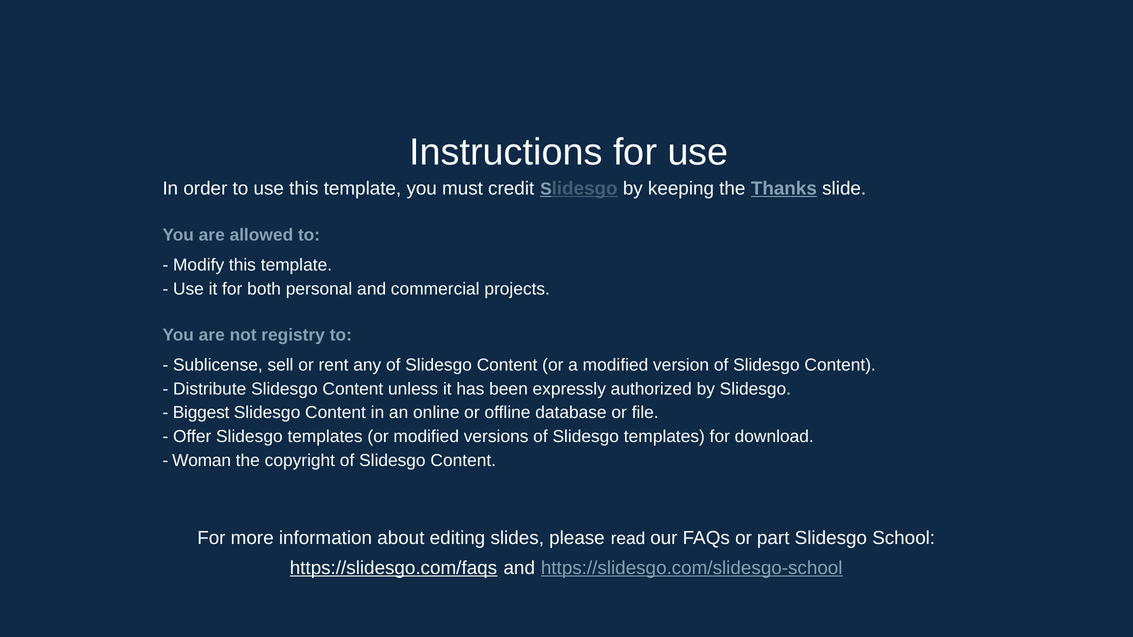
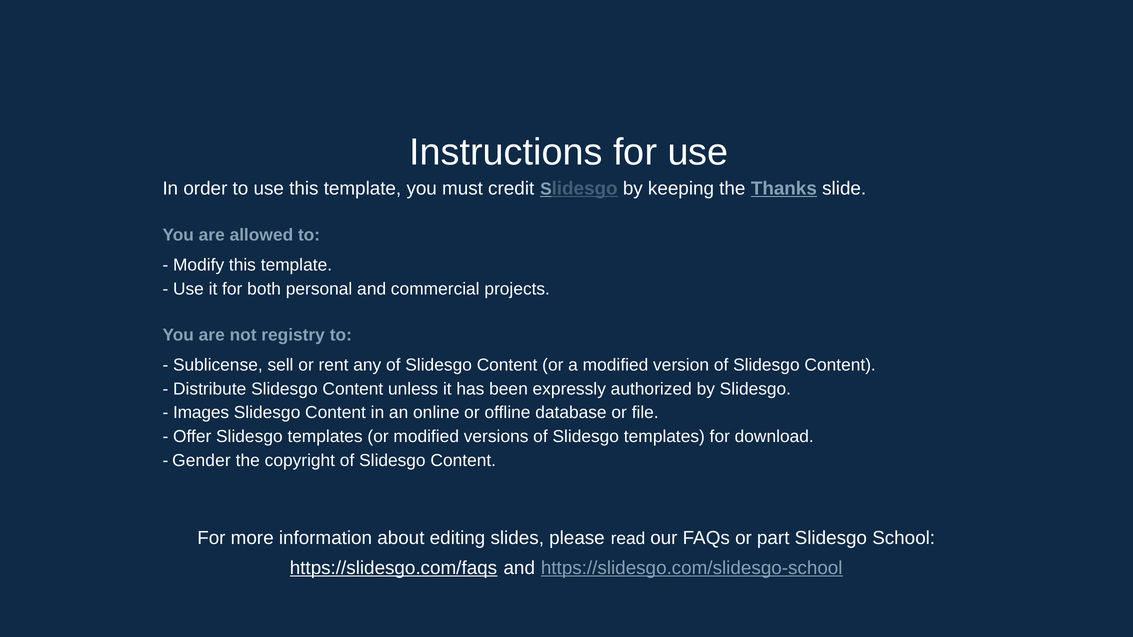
Biggest: Biggest -> Images
Woman: Woman -> Gender
